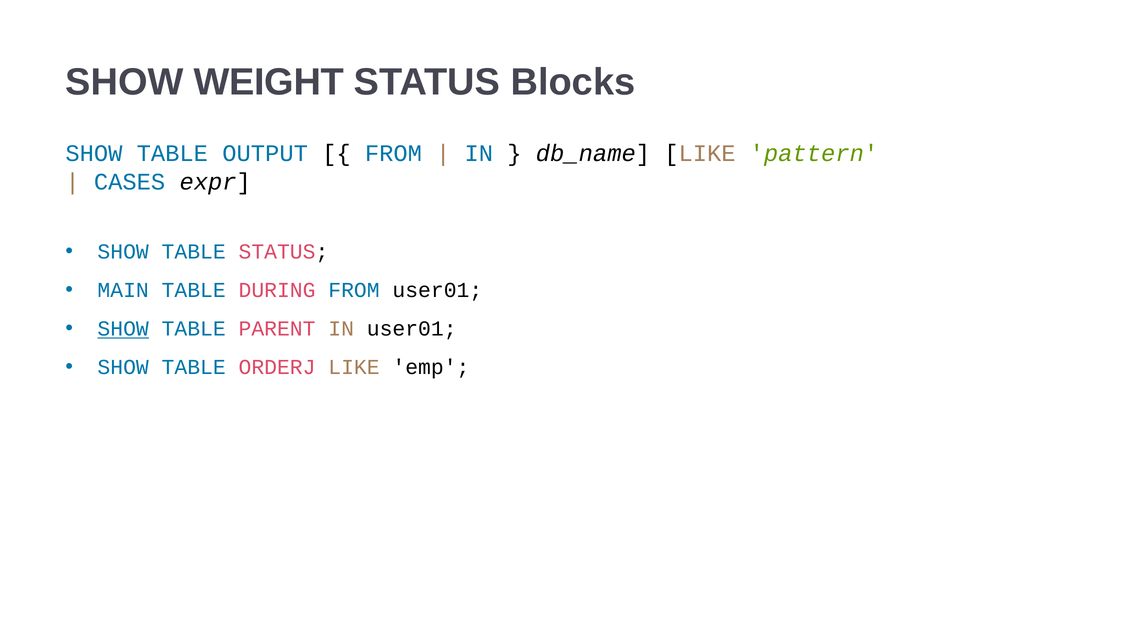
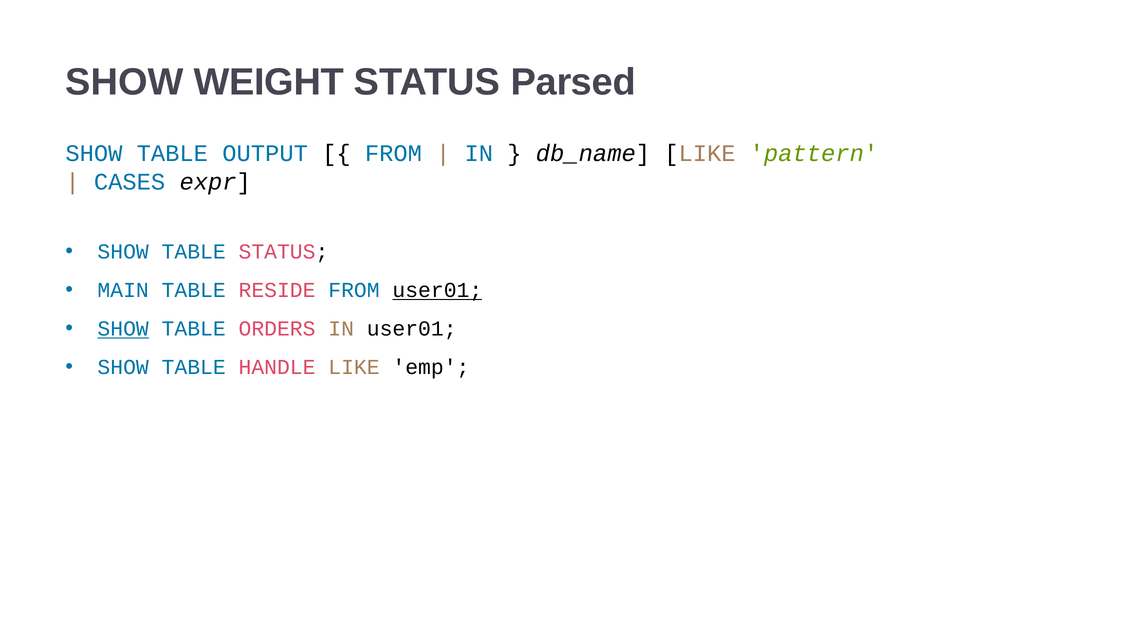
Blocks: Blocks -> Parsed
DURING: DURING -> RESIDE
user01 at (437, 291) underline: none -> present
PARENT: PARENT -> ORDERS
ORDERJ: ORDERJ -> HANDLE
